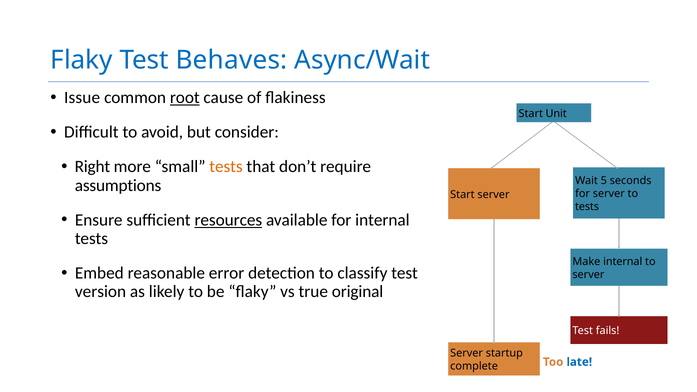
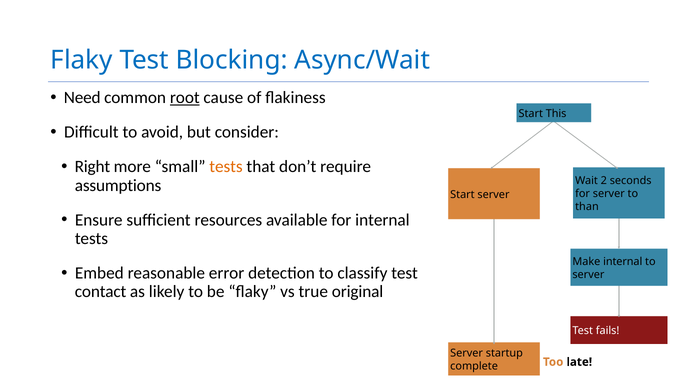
Behaves: Behaves -> Blocking
Issue: Issue -> Need
Unit: Unit -> This
5: 5 -> 2
tests at (587, 207): tests -> than
resources underline: present -> none
version: version -> contact
late colour: blue -> black
